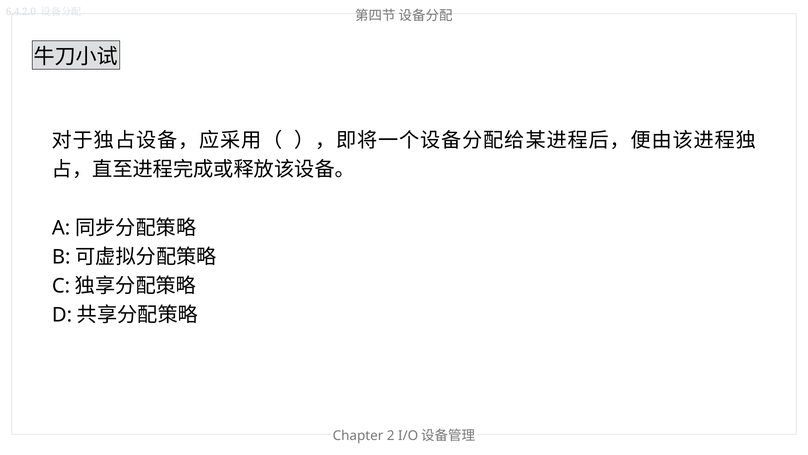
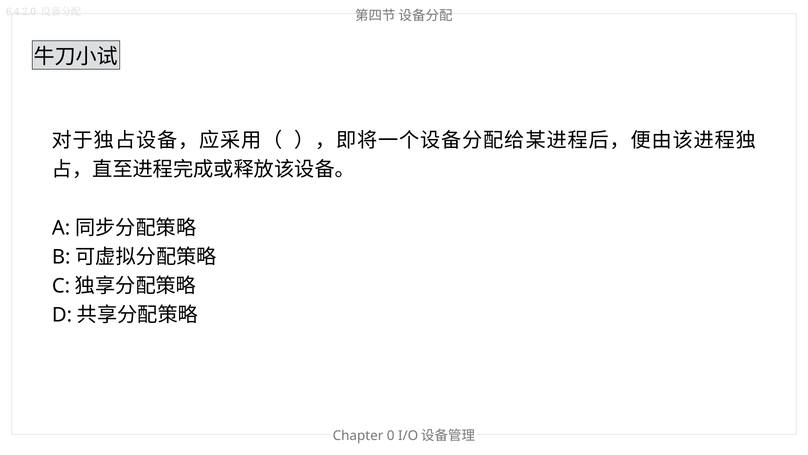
2: 2 -> 0
